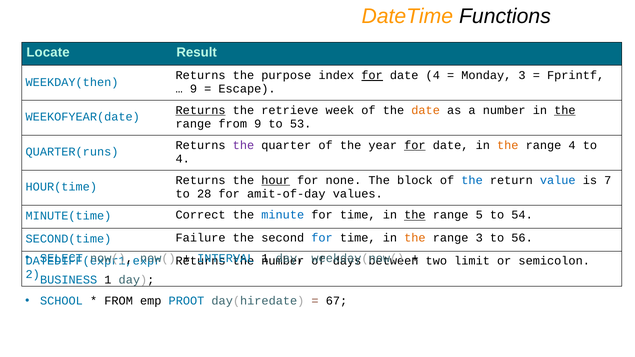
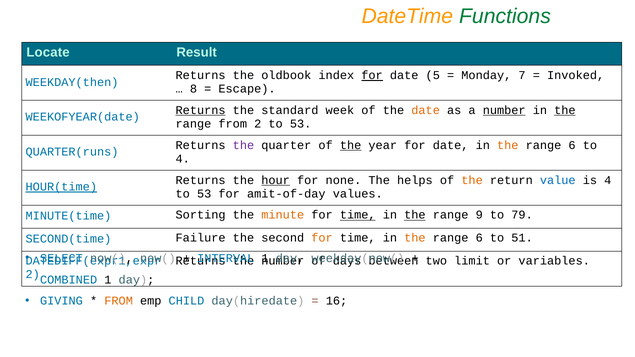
Functions colour: black -> green
purpose: purpose -> oldbook
date 4: 4 -> 5
Monday 3: 3 -> 7
Fprintf: Fprintf -> Invoked
9 at (193, 89): 9 -> 8
retrieve: retrieve -> standard
number at (504, 110) underline: none -> present
from 9: 9 -> 2
the at (351, 145) underline: none -> present
for at (415, 145) underline: present -> none
4 at (572, 145): 4 -> 6
block: block -> helps
the at (472, 180) colour: blue -> orange
is 7: 7 -> 4
HOUR(time underline: none -> present
28 at (204, 194): 28 -> 53
Correct: Correct -> Sorting
minute colour: blue -> orange
time at (358, 215) underline: none -> present
5: 5 -> 9
54: 54 -> 79
for at (322, 238) colour: blue -> orange
3 at (479, 238): 3 -> 6
56: 56 -> 51
semicolon: semicolon -> variables
BUSINESS: BUSINESS -> COMBINED
SCHOOL: SCHOOL -> GIVING
FROM at (119, 301) colour: black -> orange
PROOT: PROOT -> CHILD
67: 67 -> 16
